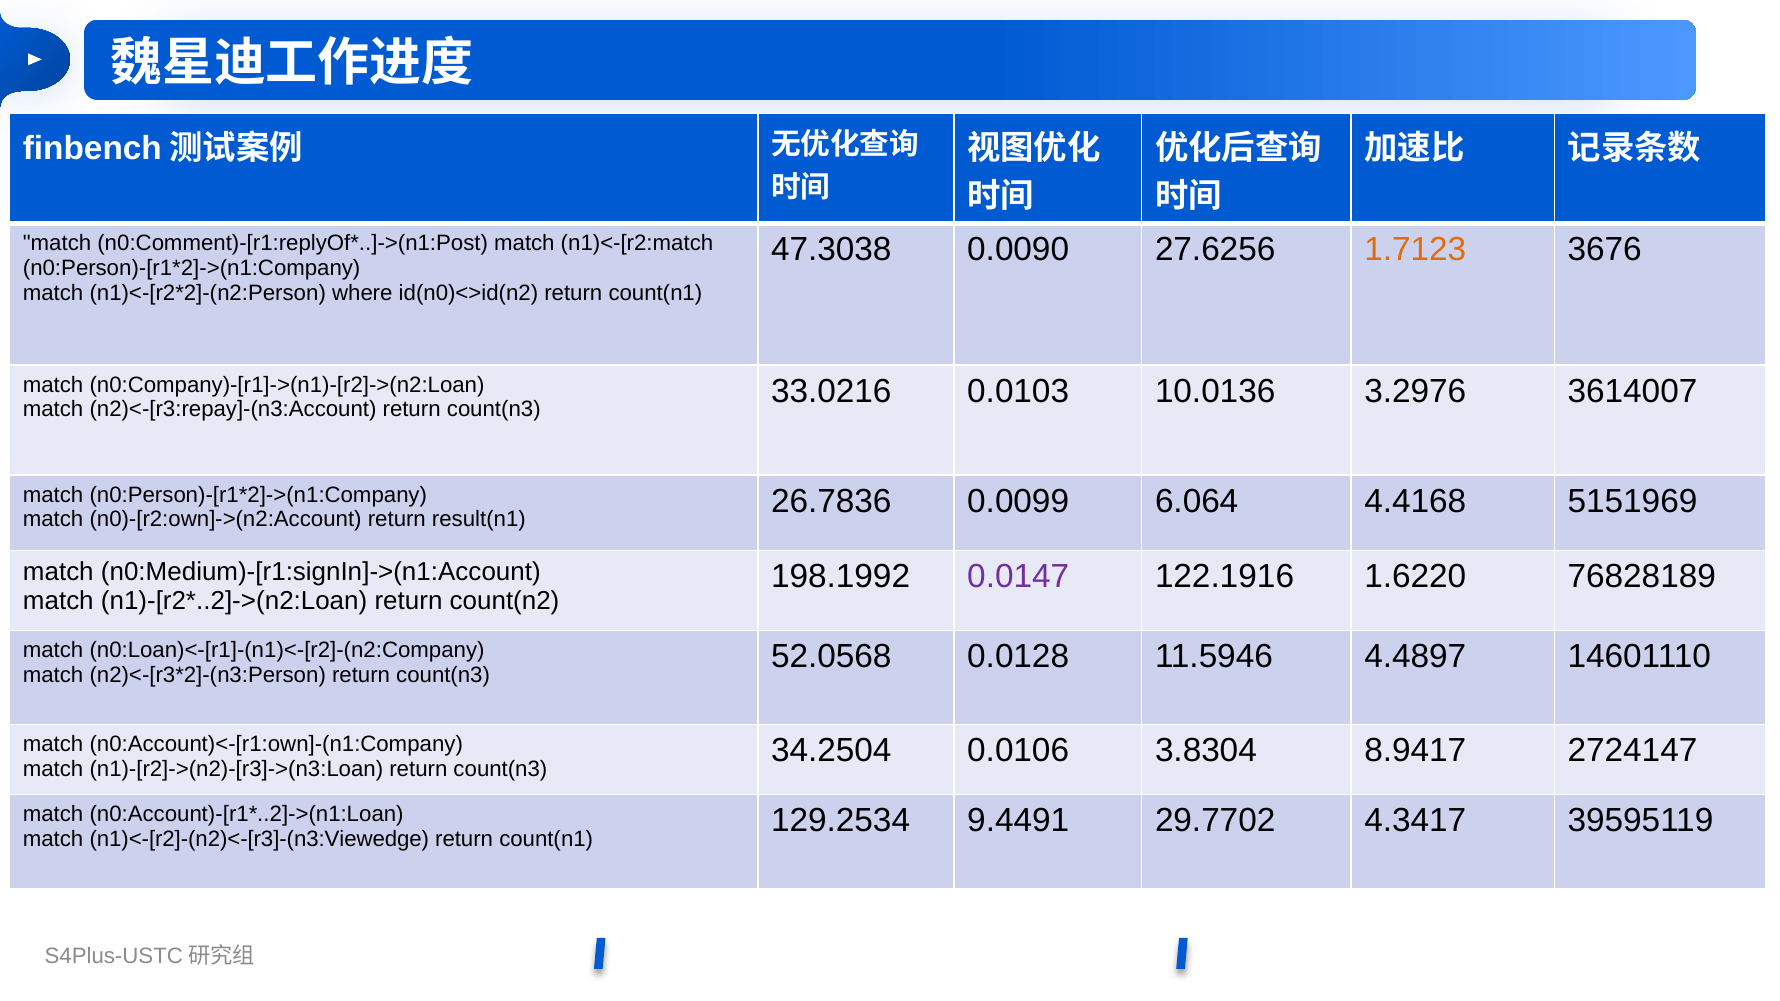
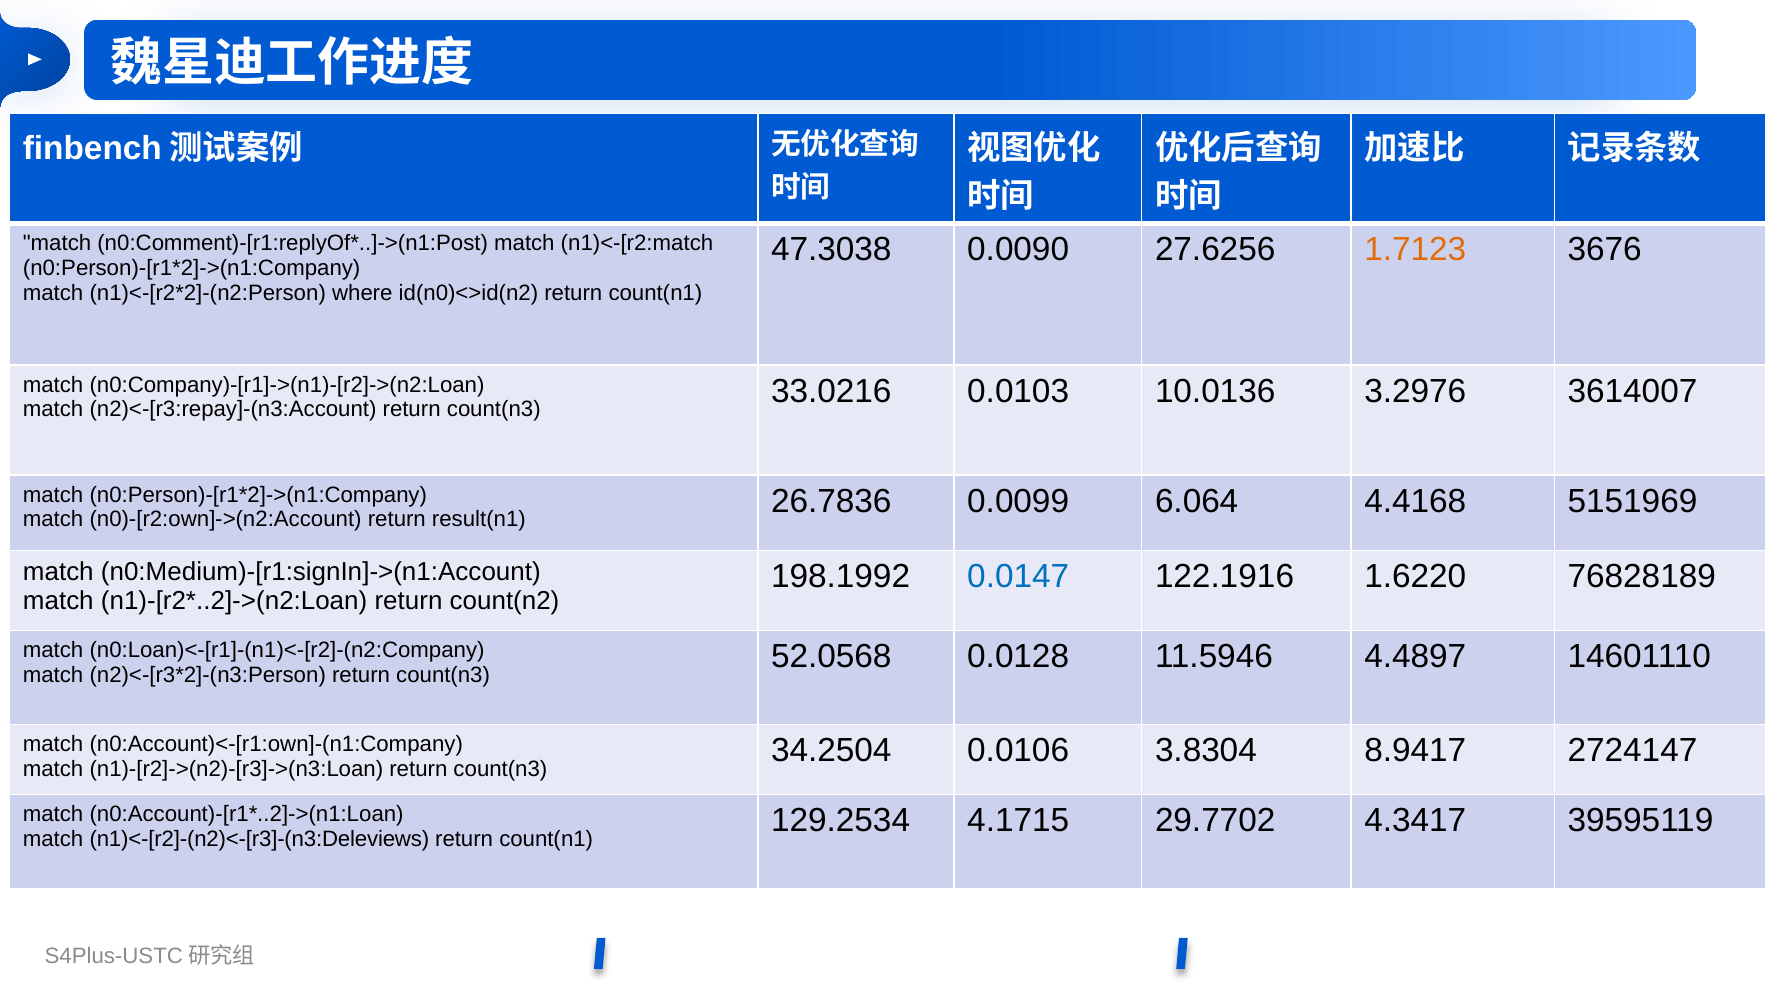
0.0147 colour: purple -> blue
9.4491: 9.4491 -> 4.1715
n1)<-[r2]-(n2)<-[r3]-(n3:Viewedge: n1)<-[r2]-(n2)<-[r3]-(n3:Viewedge -> n1)<-[r2]-(n2)<-[r3]-(n3:Deleviews
